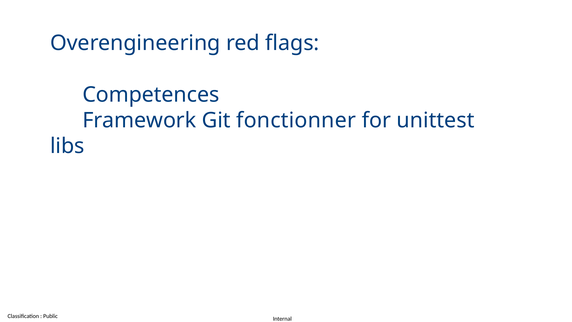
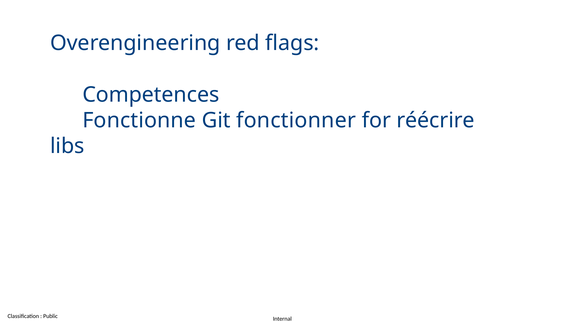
Framework: Framework -> Fonctionne
unittest: unittest -> réécrire
